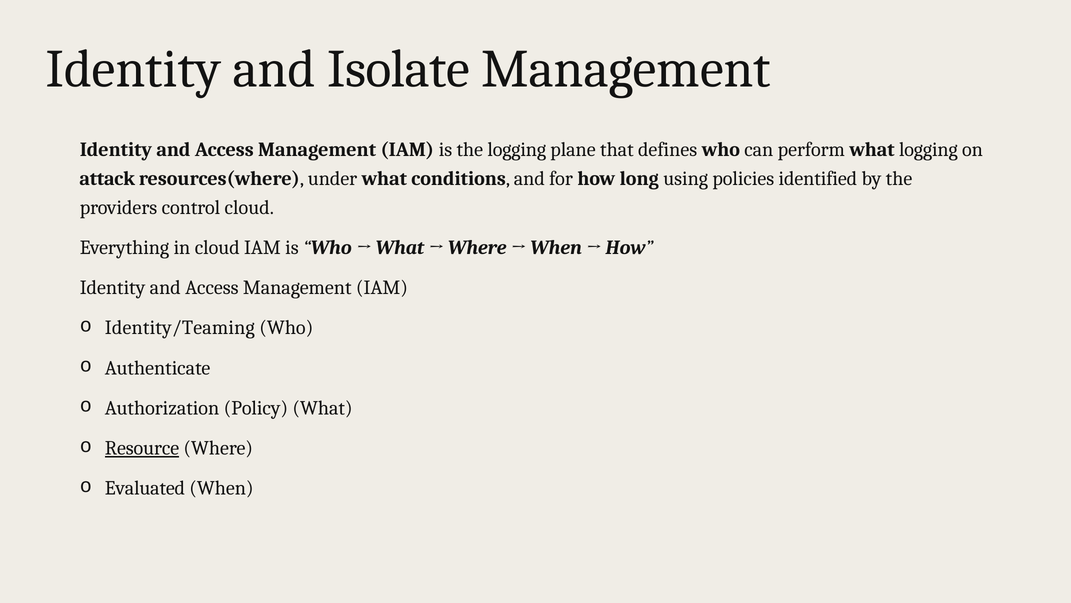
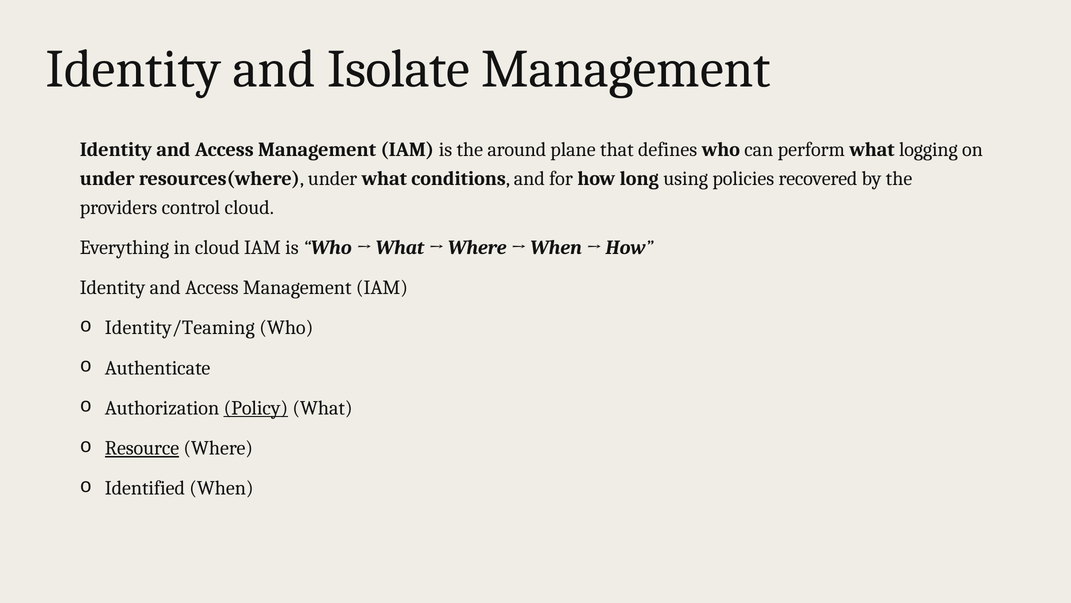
the logging: logging -> around
attack at (107, 178): attack -> under
identified: identified -> recovered
Policy underline: none -> present
Evaluated: Evaluated -> Identified
